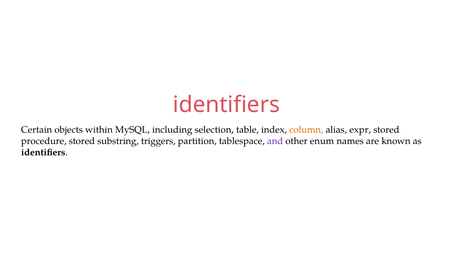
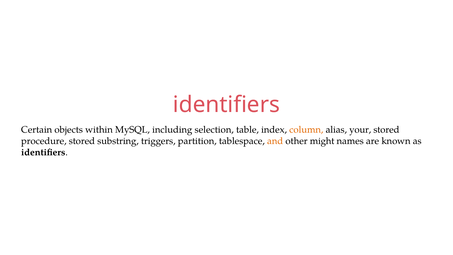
expr: expr -> your
and colour: purple -> orange
enum: enum -> might
